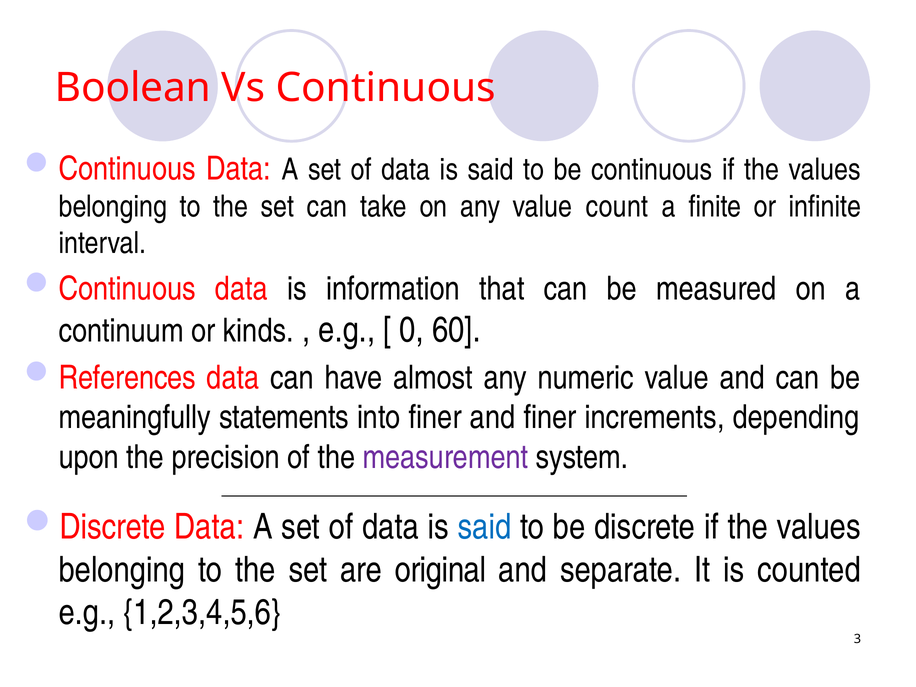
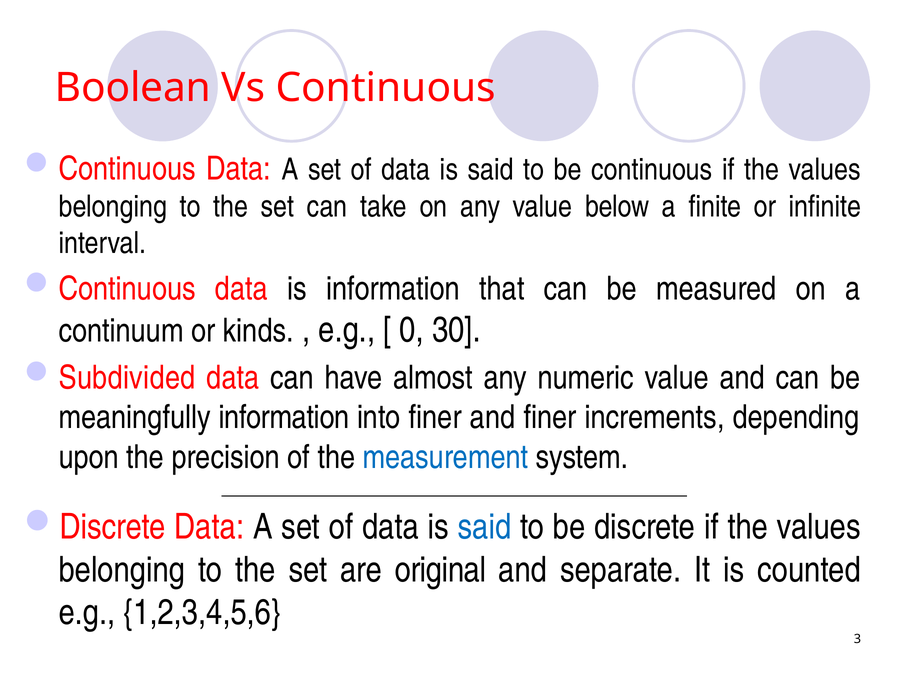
count: count -> below
60: 60 -> 30
References: References -> Subdivided
meaningfully statements: statements -> information
measurement colour: purple -> blue
